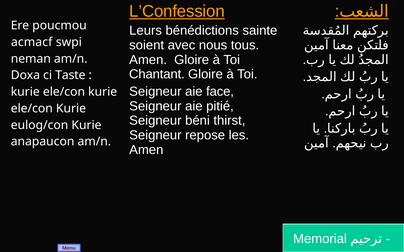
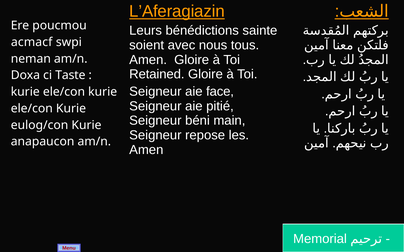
L’Confession: L’Confession -> L’Aferagiazin
Chantant: Chantant -> Retained
thirst: thirst -> main
